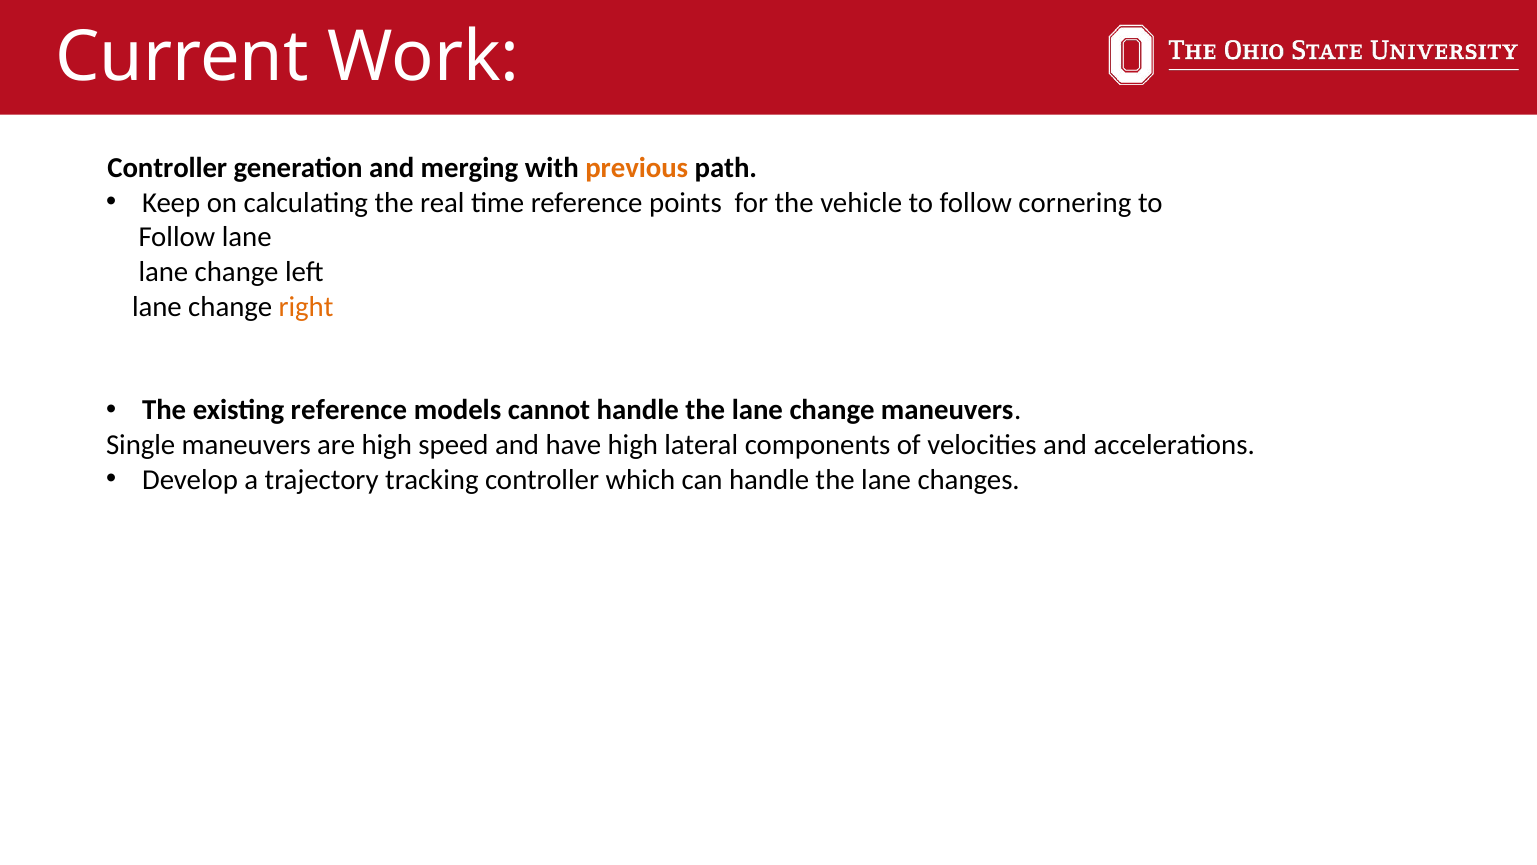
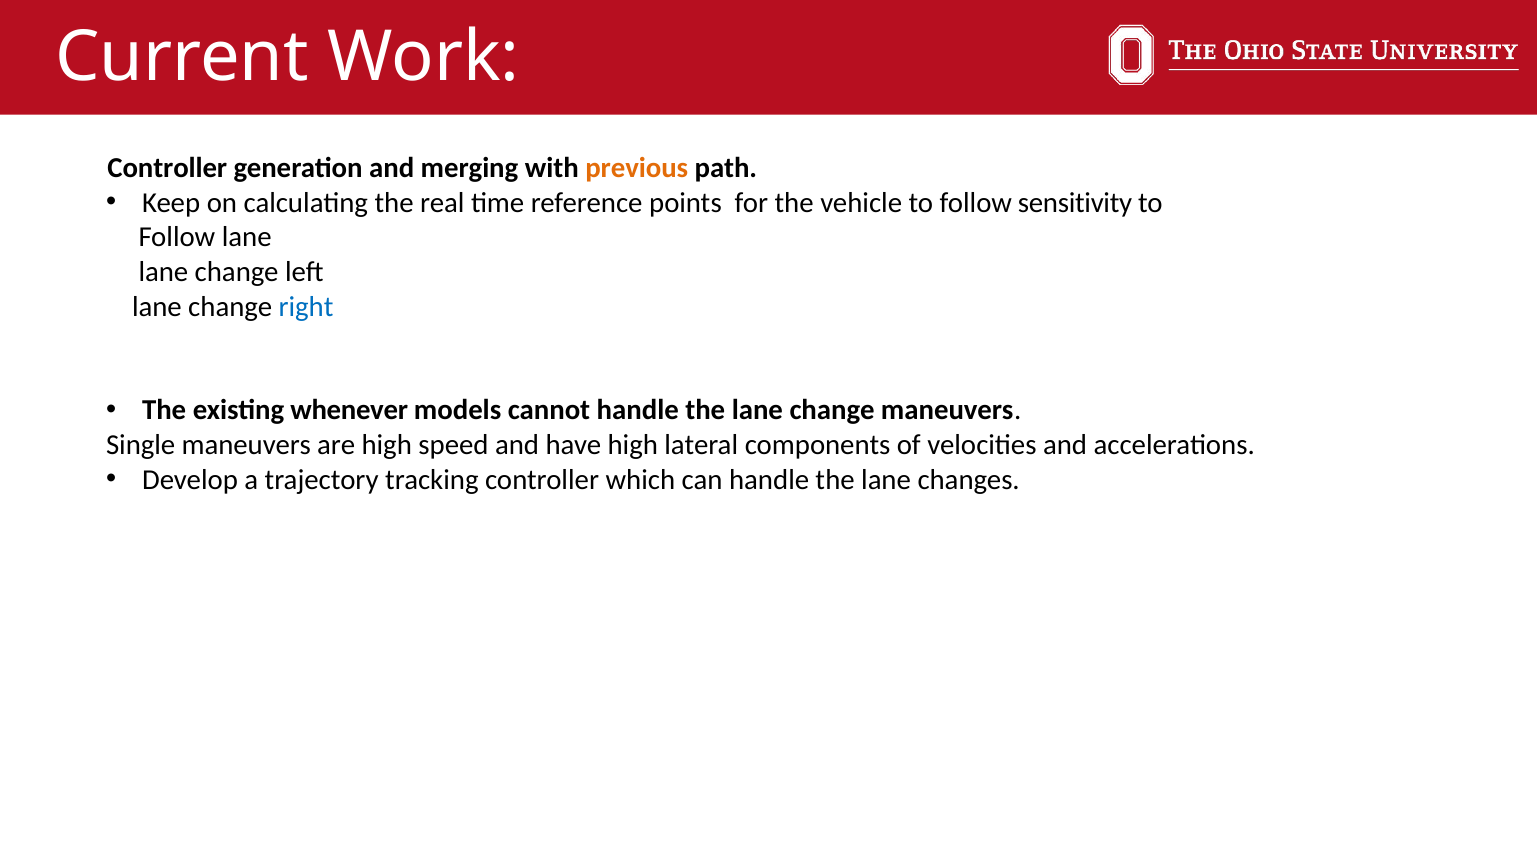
cornering: cornering -> sensitivity
right colour: orange -> blue
existing reference: reference -> whenever
